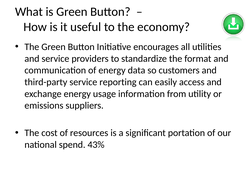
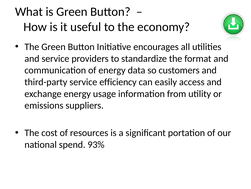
reporting: reporting -> efficiency
43%: 43% -> 93%
